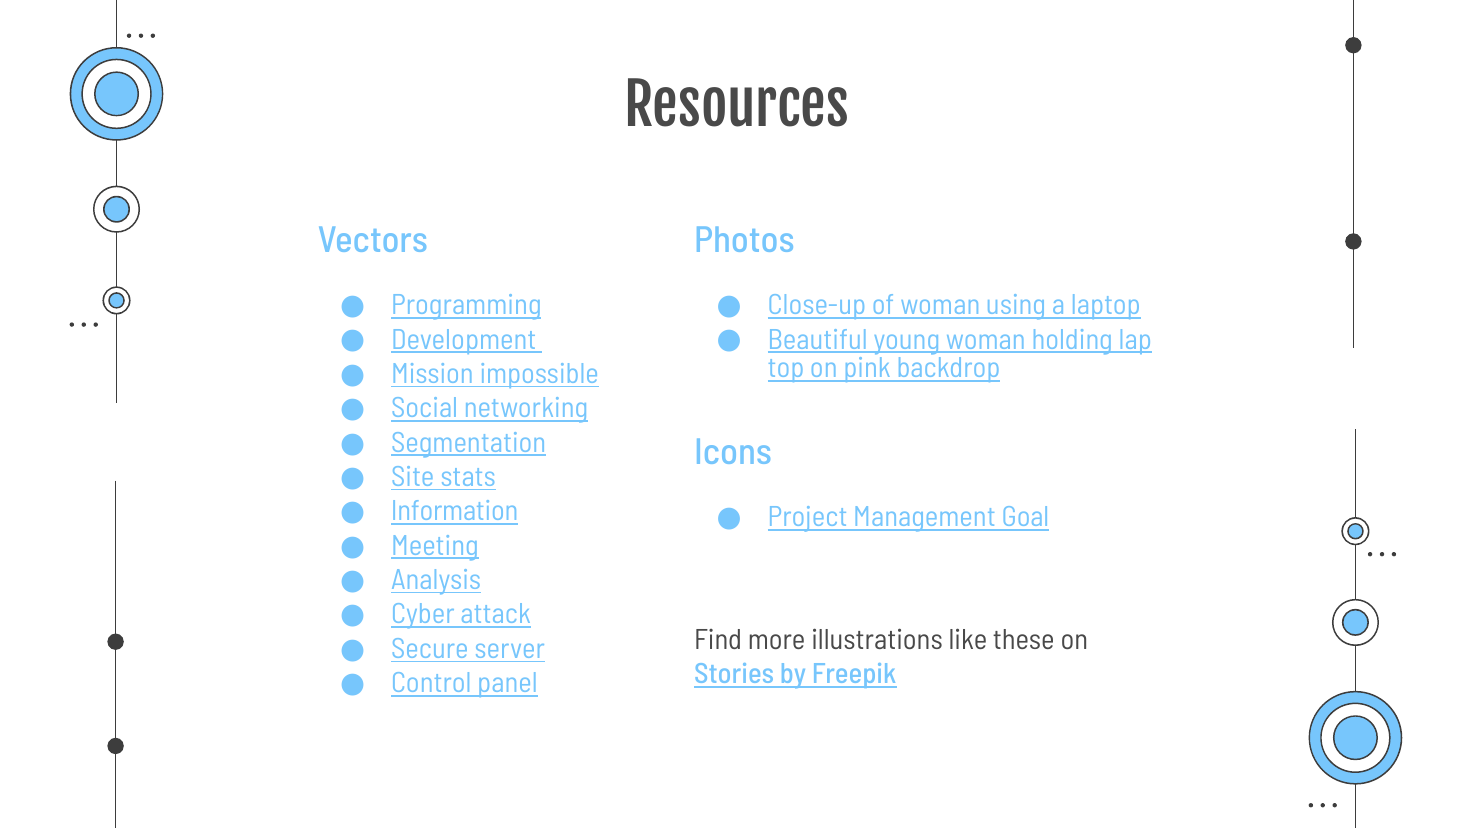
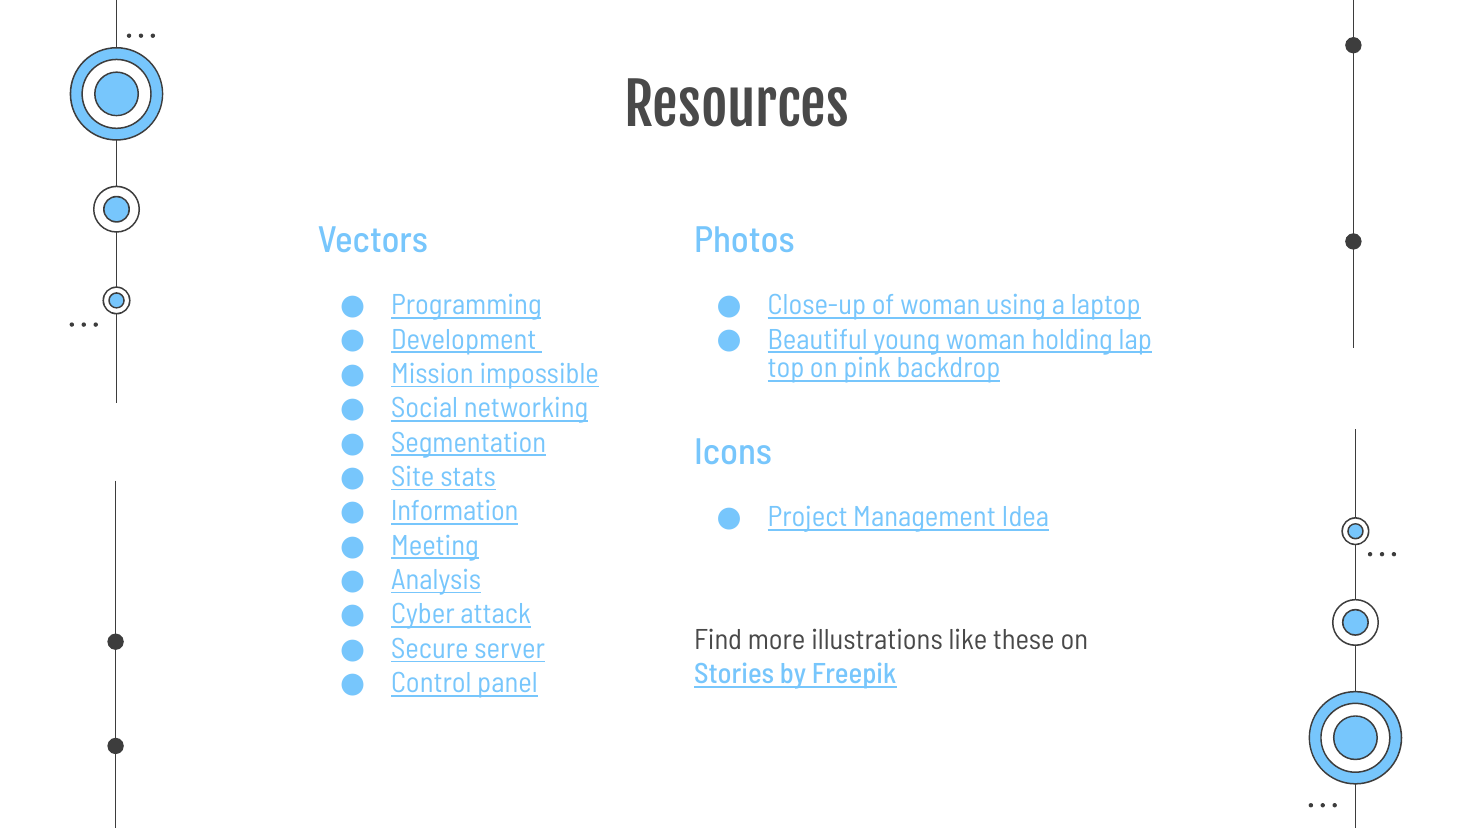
Goal: Goal -> Idea
